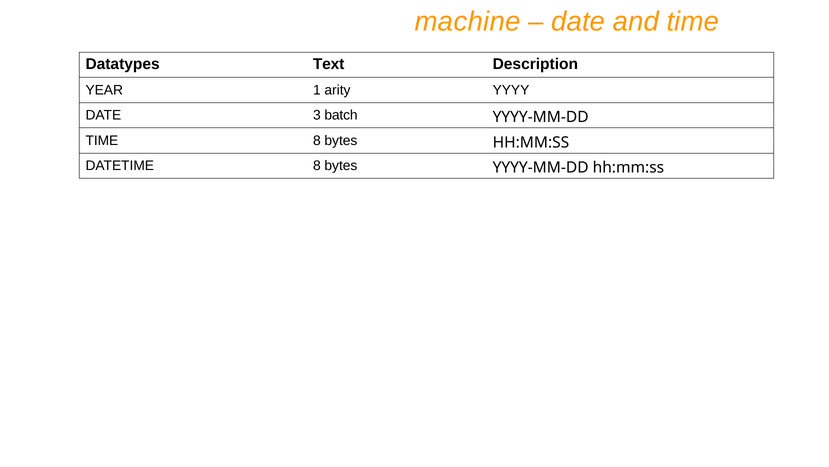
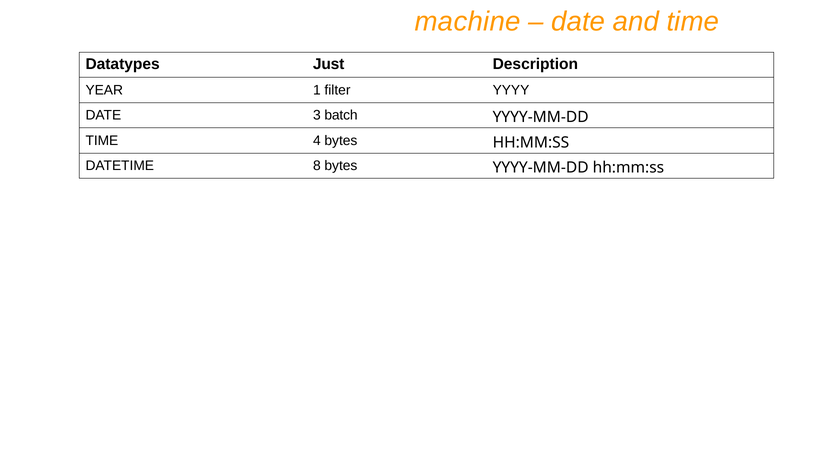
Text: Text -> Just
arity: arity -> filter
TIME 8: 8 -> 4
